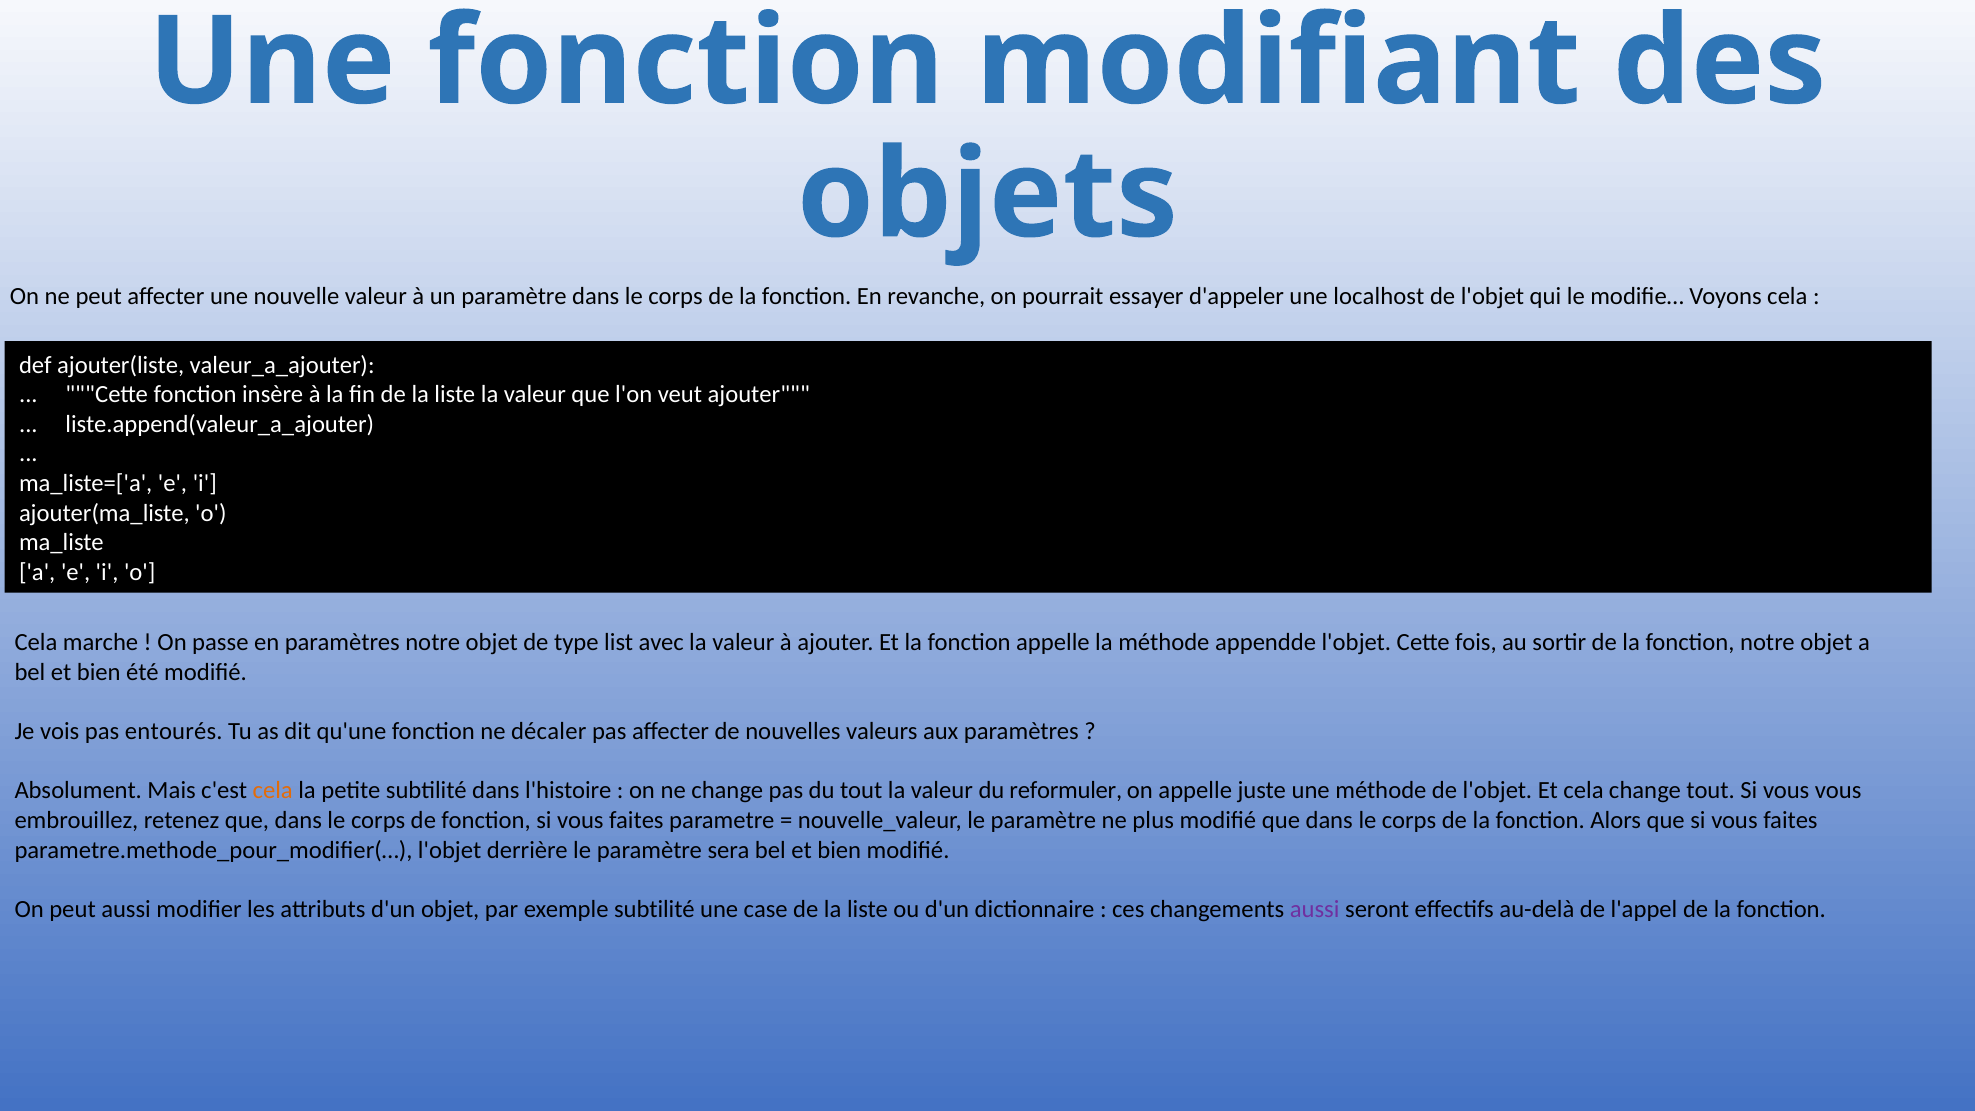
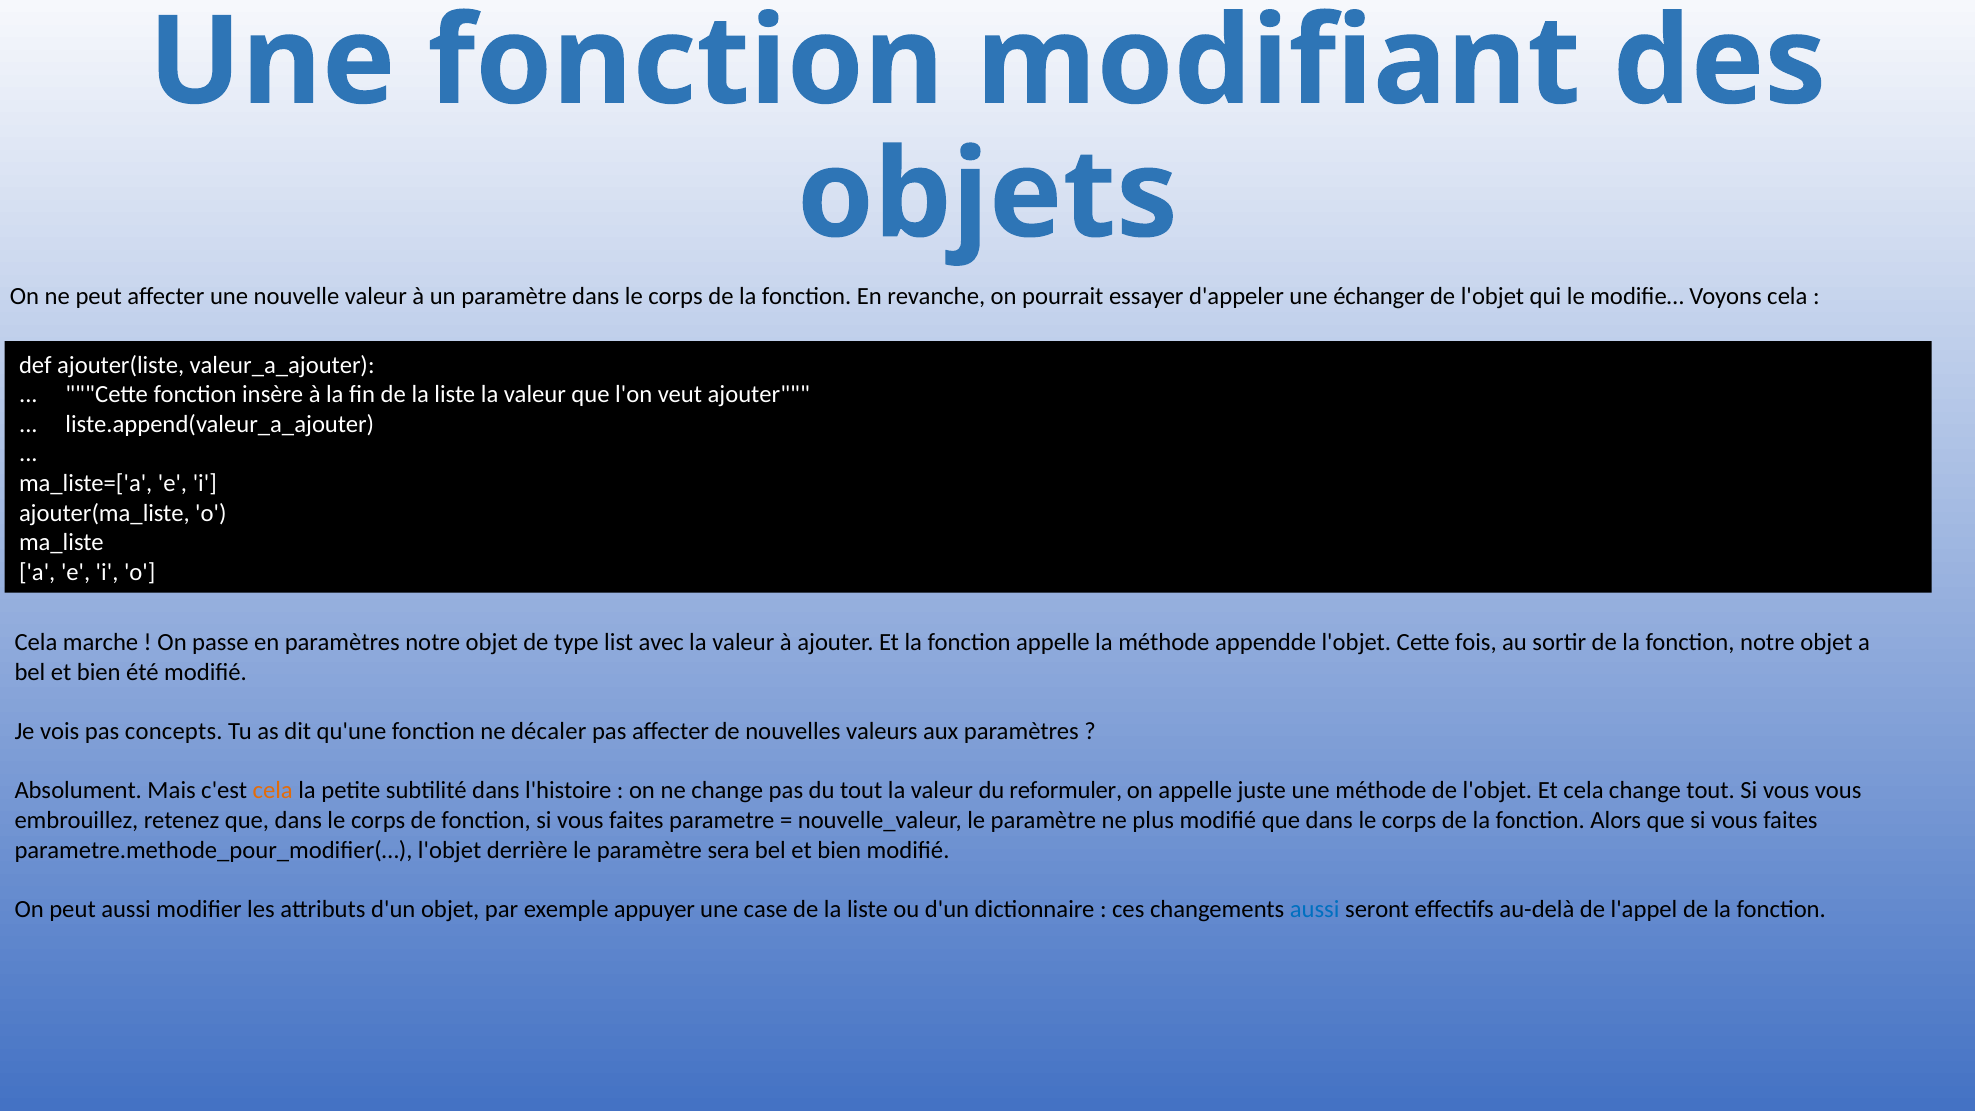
localhost: localhost -> échanger
entourés: entourés -> concepts
exemple subtilité: subtilité -> appuyer
aussi at (1315, 909) colour: purple -> blue
